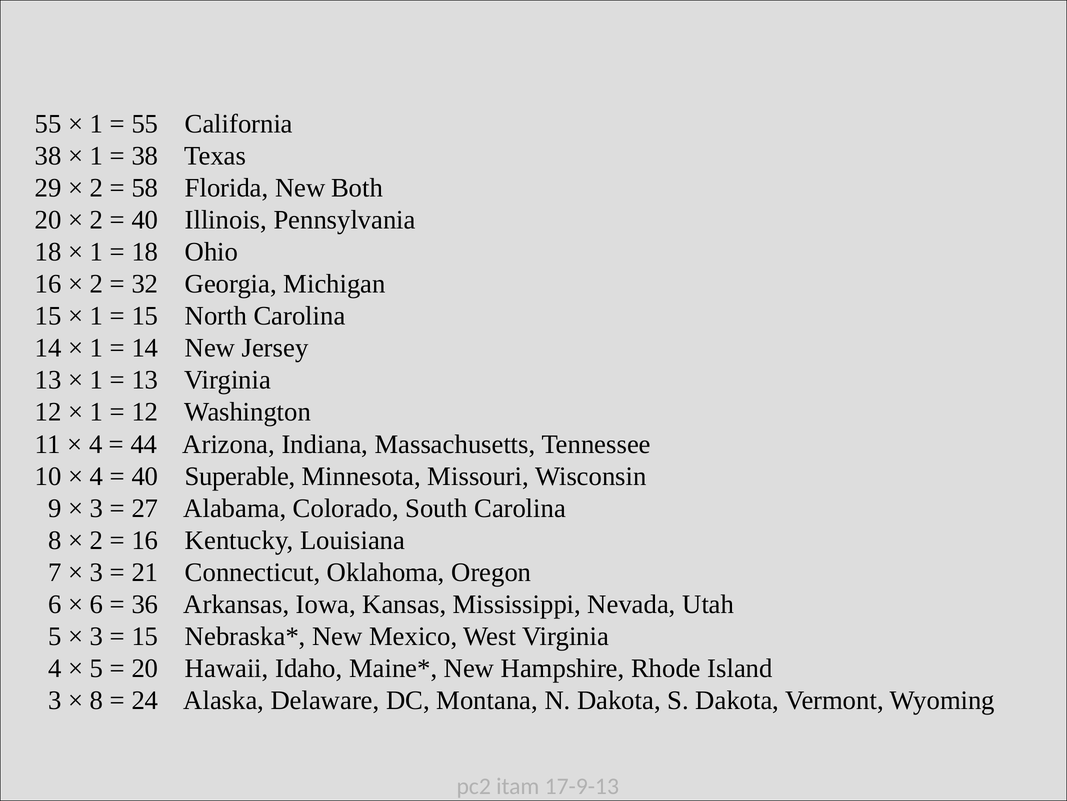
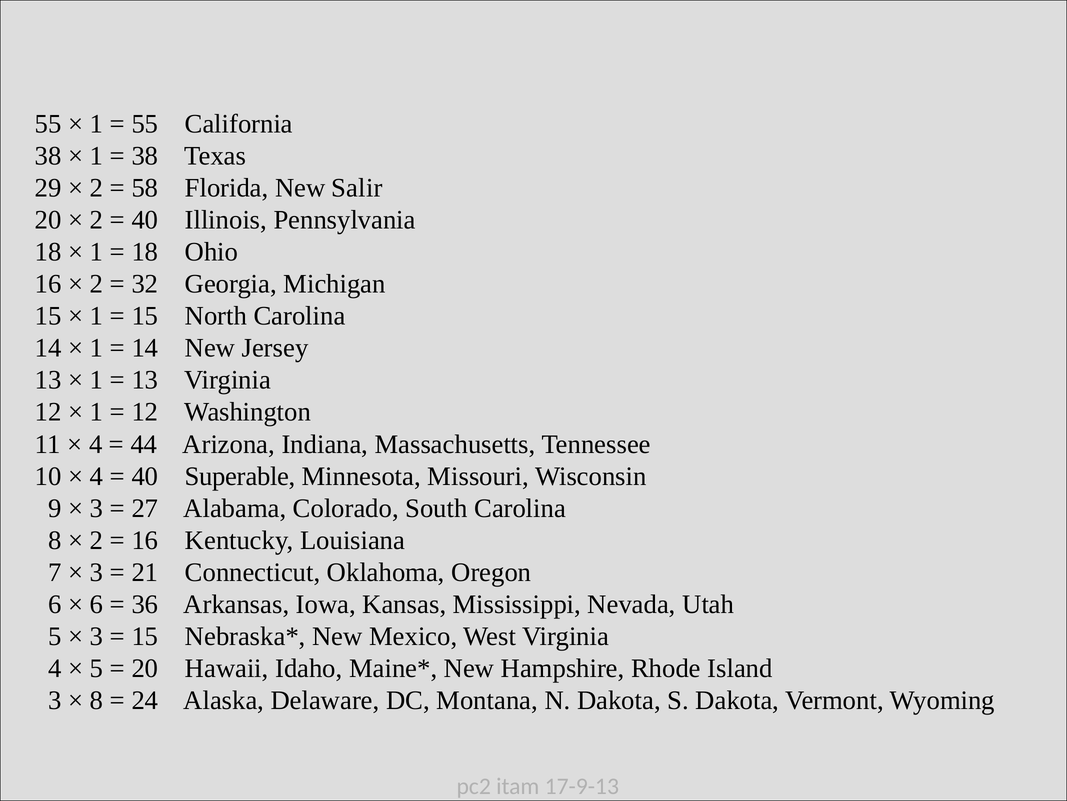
Both: Both -> Salir
